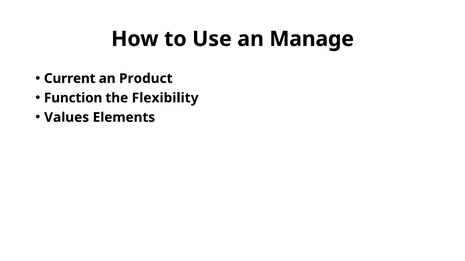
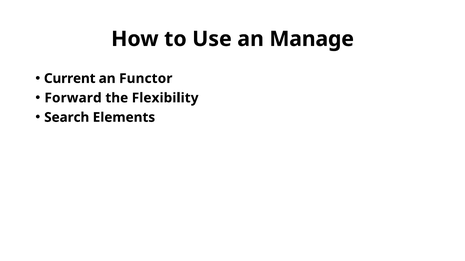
Product: Product -> Functor
Function: Function -> Forward
Values: Values -> Search
